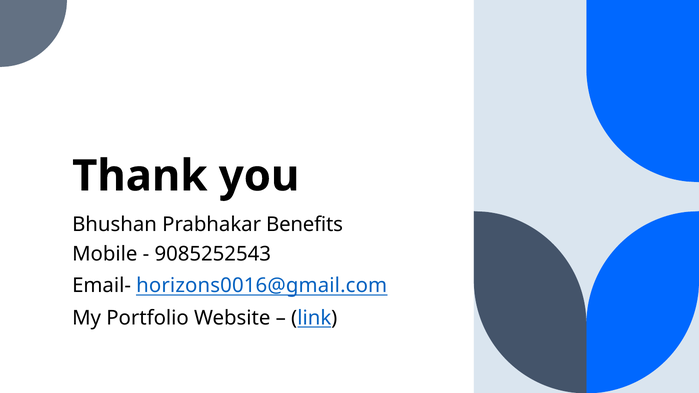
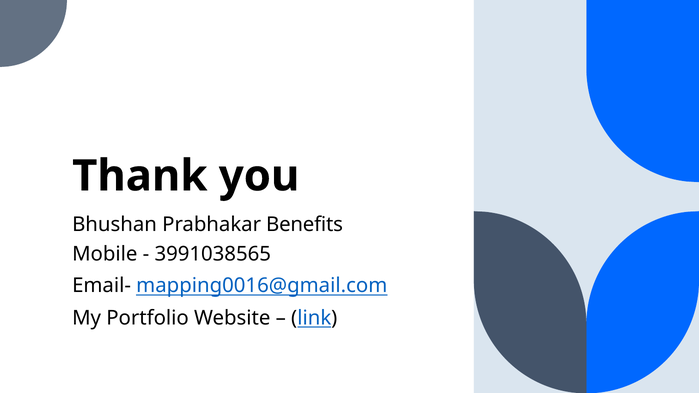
9085252543: 9085252543 -> 3991038565
horizons0016@gmail.com: horizons0016@gmail.com -> mapping0016@gmail.com
